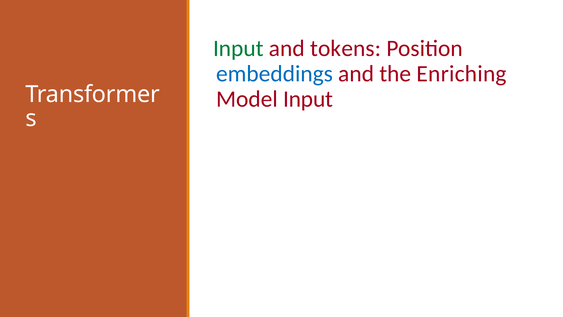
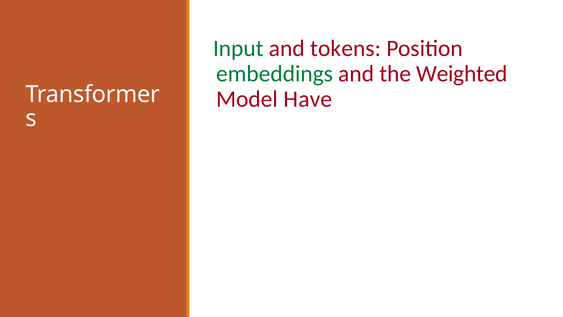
embeddings colour: blue -> green
Enriching: Enriching -> Weighted
Model Input: Input -> Have
